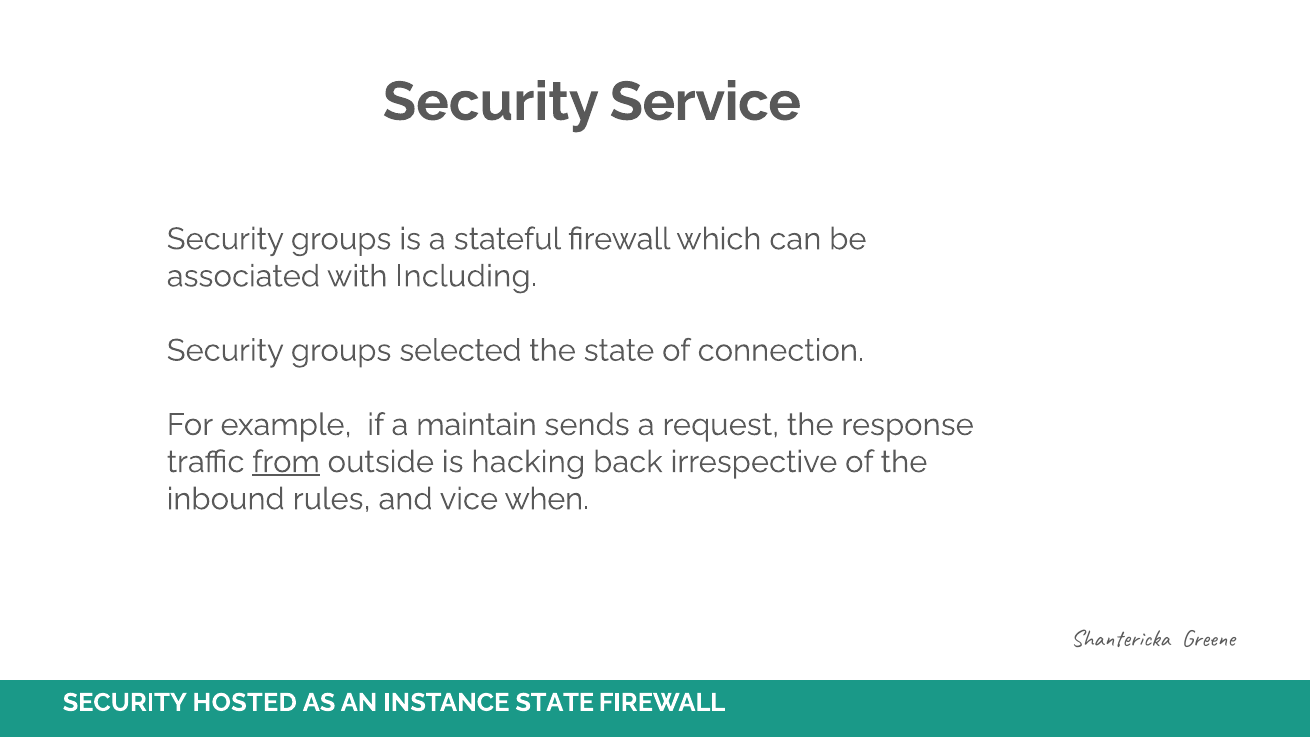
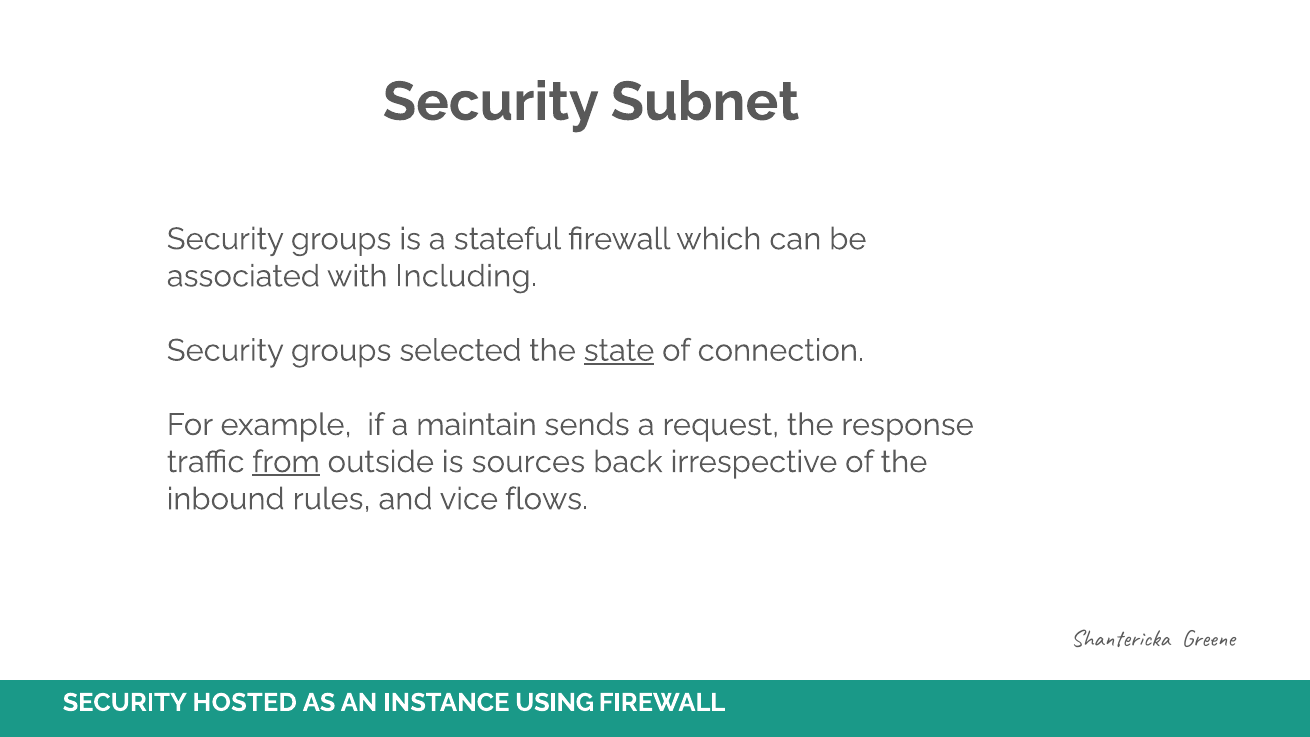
Service: Service -> Subnet
state at (619, 350) underline: none -> present
hacking: hacking -> sources
when: when -> flows
INSTANCE STATE: STATE -> USING
